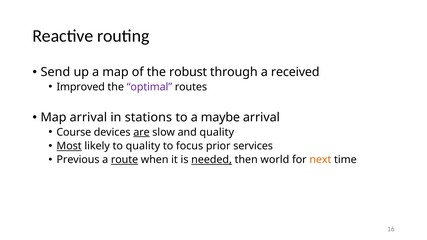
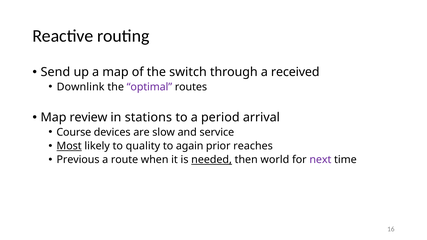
robust: robust -> switch
Improved: Improved -> Downlink
Map arrival: arrival -> review
maybe: maybe -> period
are underline: present -> none
and quality: quality -> service
focus: focus -> again
services: services -> reaches
route underline: present -> none
next colour: orange -> purple
